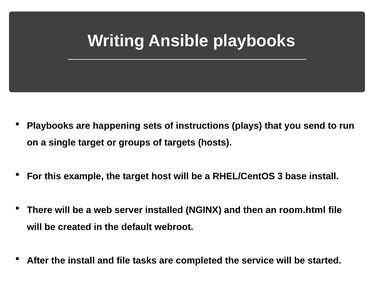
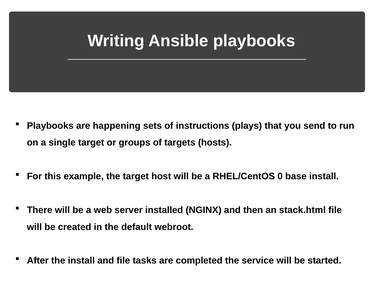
3: 3 -> 0
room.html: room.html -> stack.html
